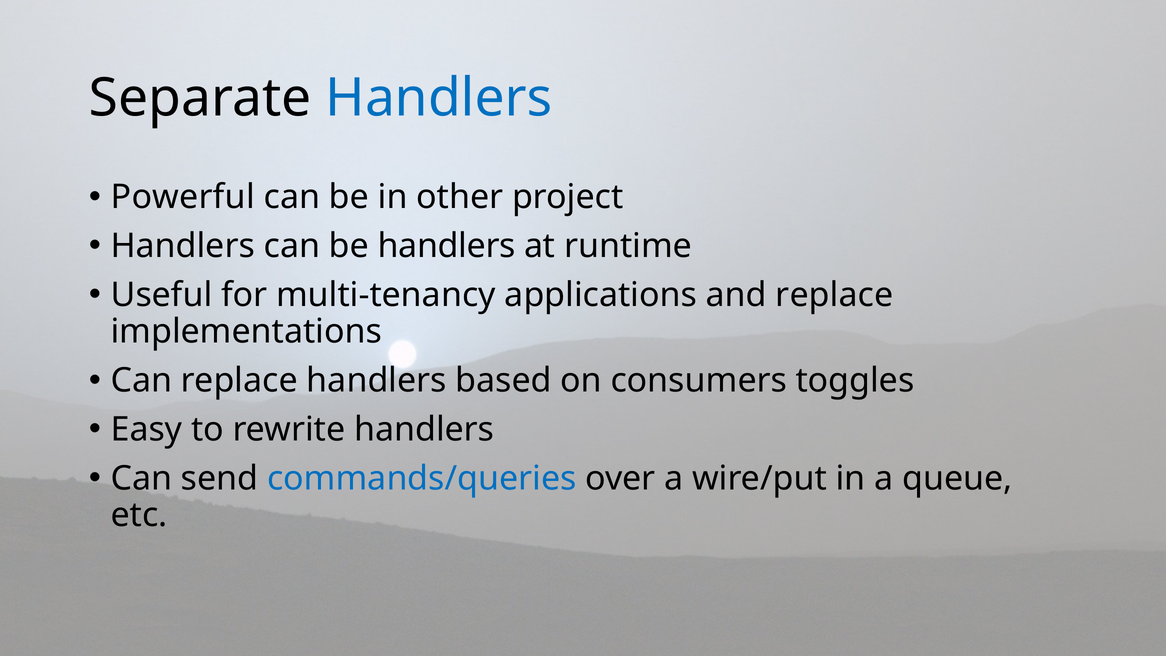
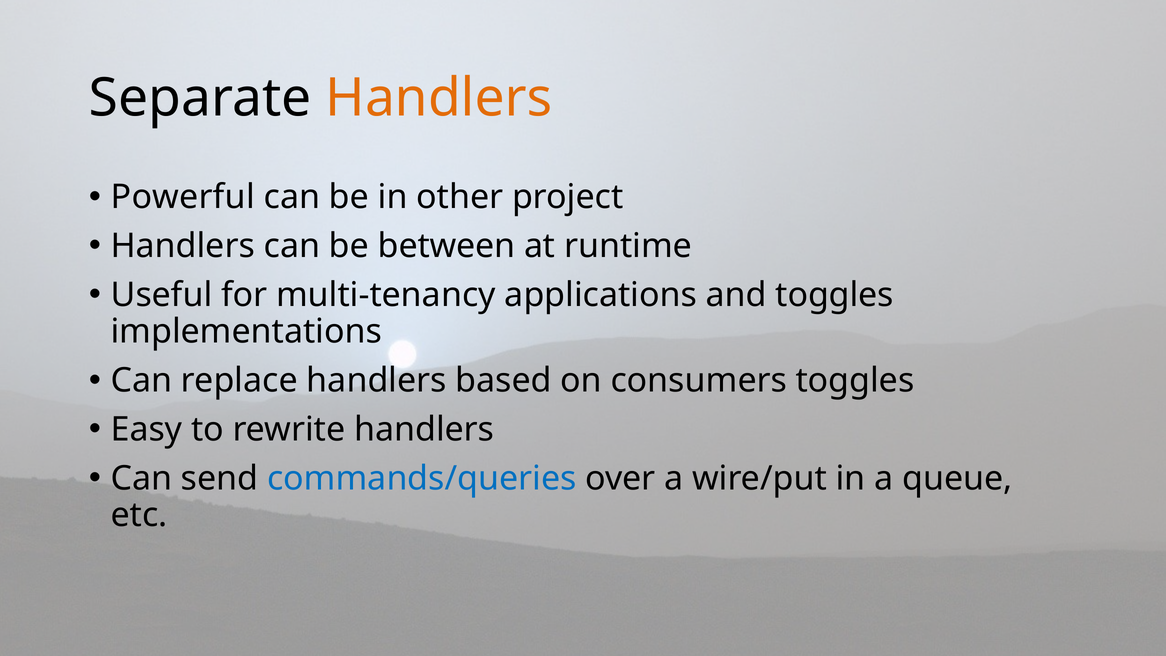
Handlers at (439, 98) colour: blue -> orange
be handlers: handlers -> between
and replace: replace -> toggles
